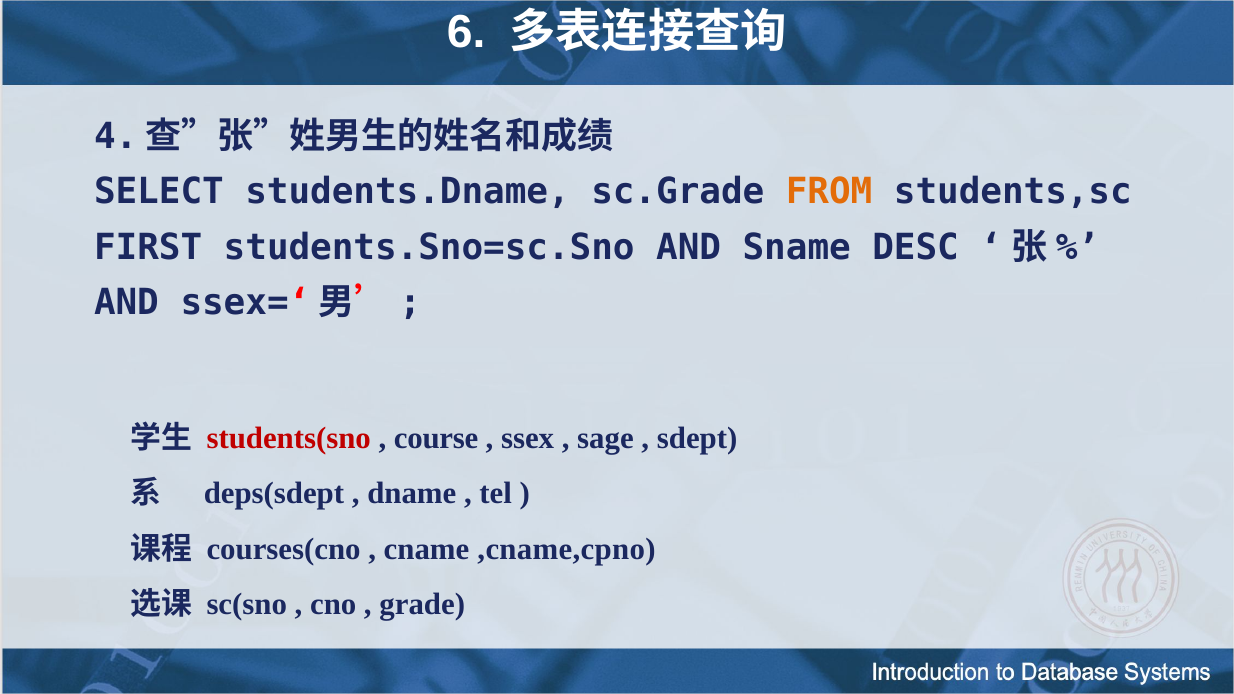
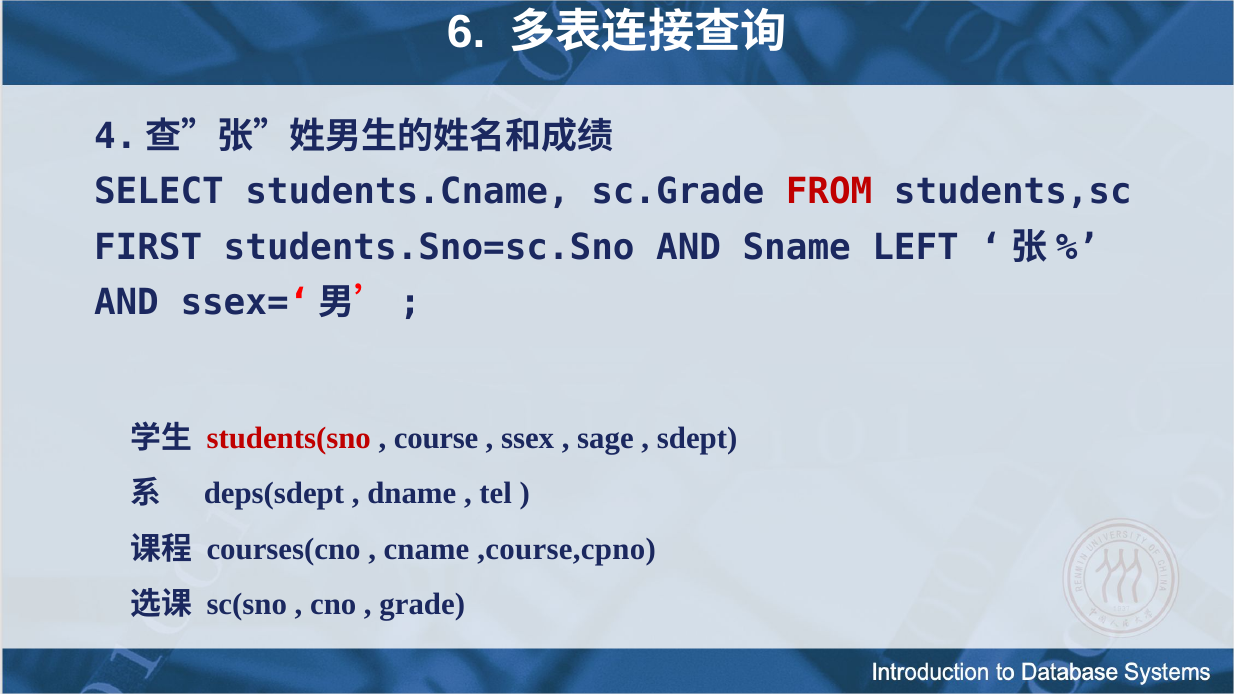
students.Dname: students.Dname -> students.Cname
FROM colour: orange -> red
DESC: DESC -> LEFT
,cname,cpno: ,cname,cpno -> ,course,cpno
